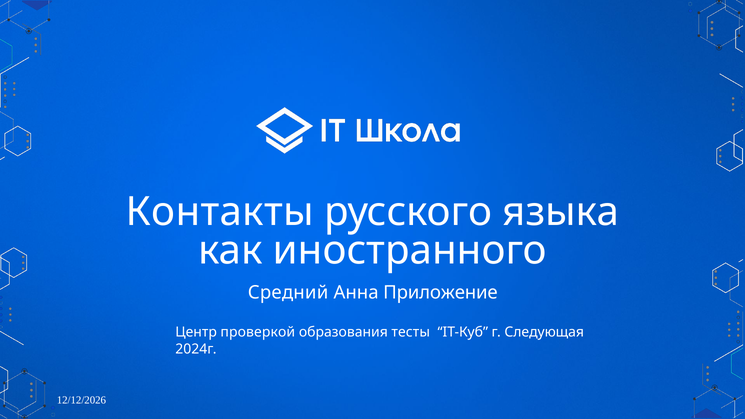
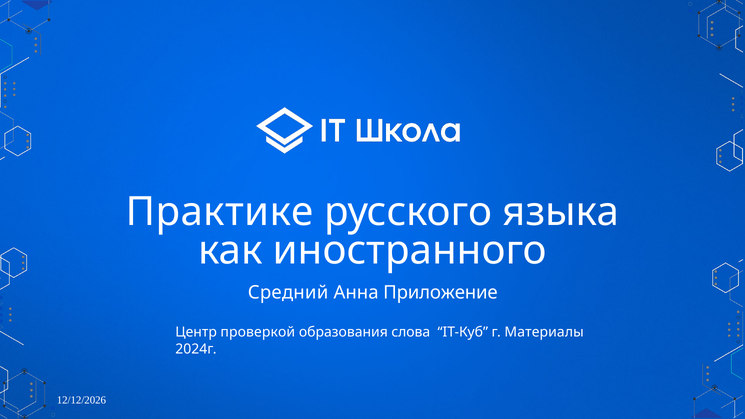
Контакты: Контакты -> Практике
тесты: тесты -> слова
Следующая: Следующая -> Материалы
